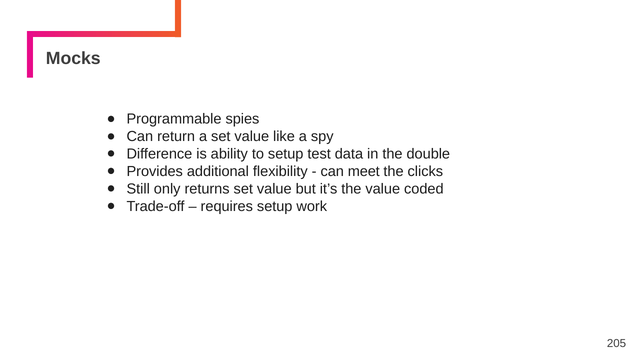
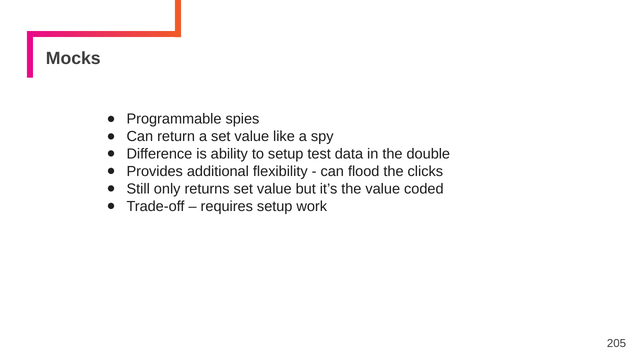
meet: meet -> flood
